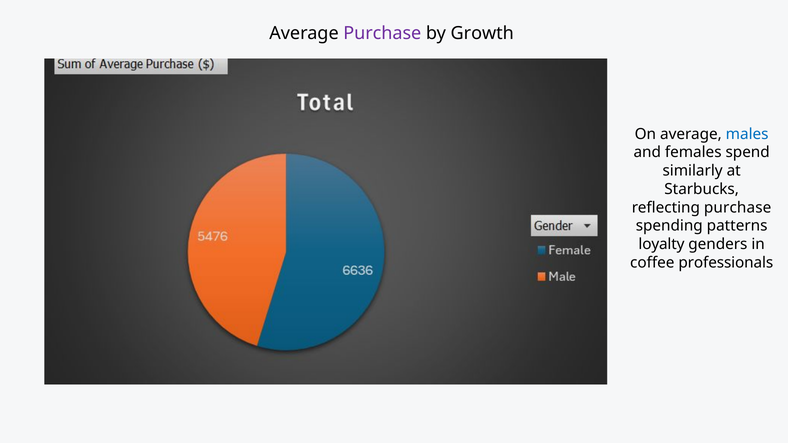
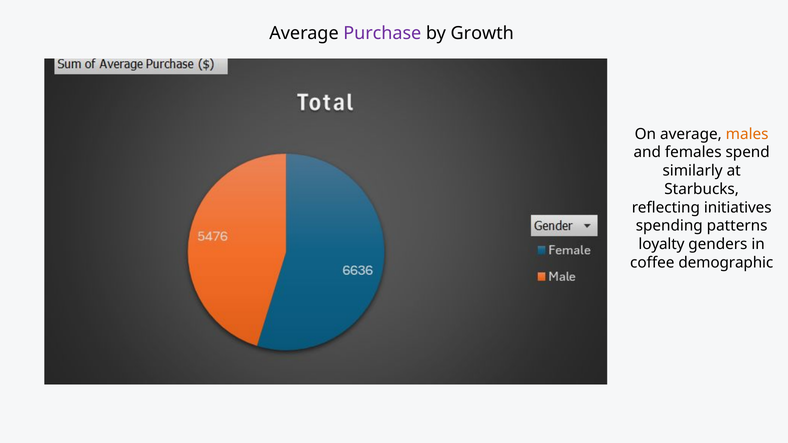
males colour: blue -> orange
reflecting purchase: purchase -> initiatives
professionals: professionals -> demographic
